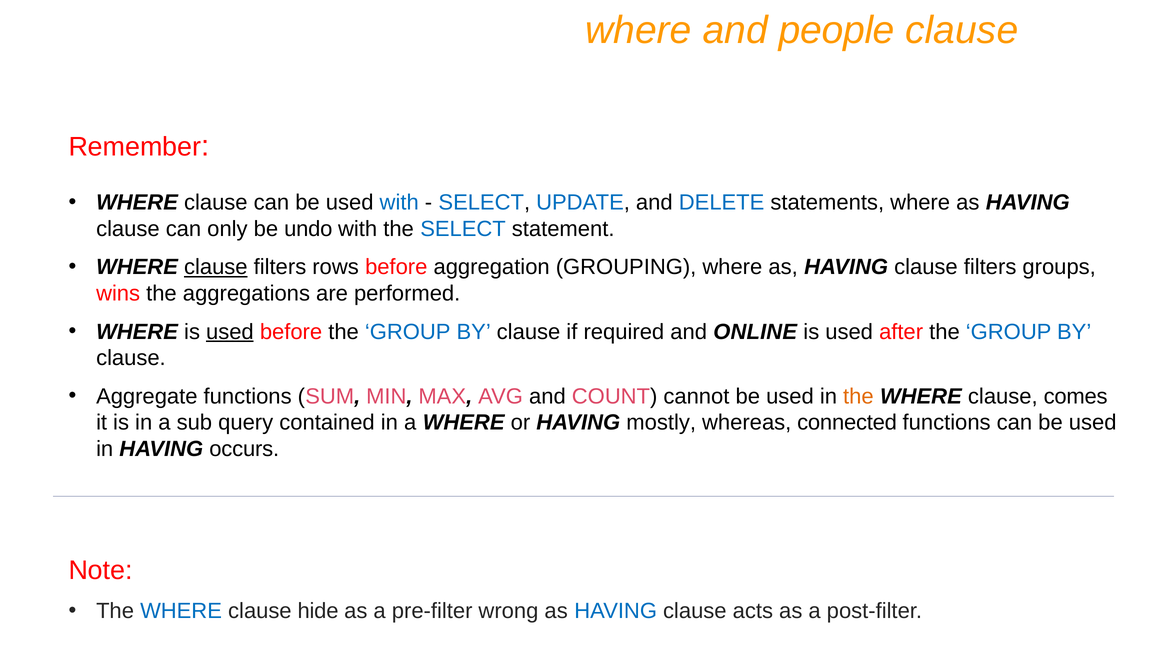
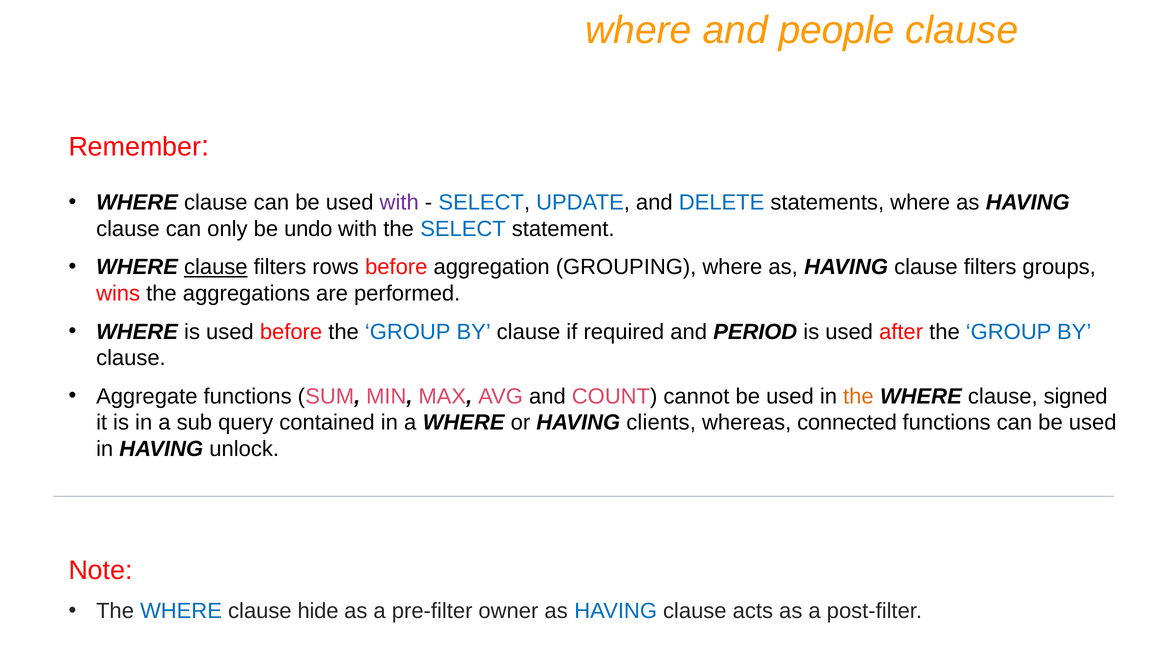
with at (399, 203) colour: blue -> purple
used at (230, 332) underline: present -> none
ONLINE: ONLINE -> PERIOD
comes: comes -> signed
mostly: mostly -> clients
occurs: occurs -> unlock
wrong: wrong -> owner
